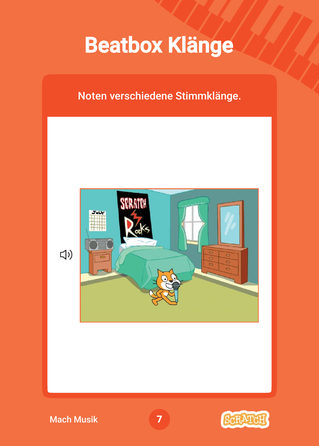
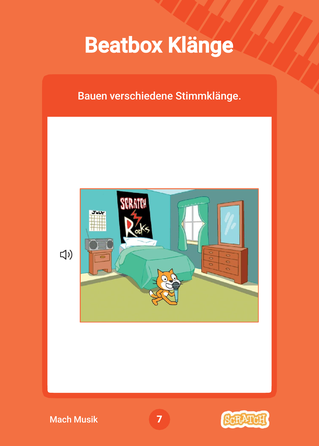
Noten: Noten -> Bauen
